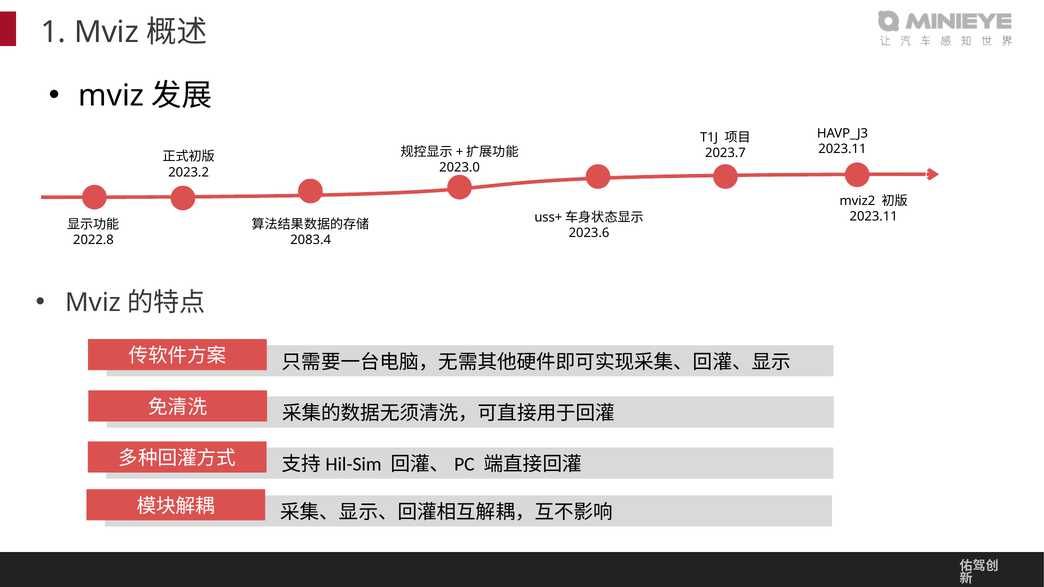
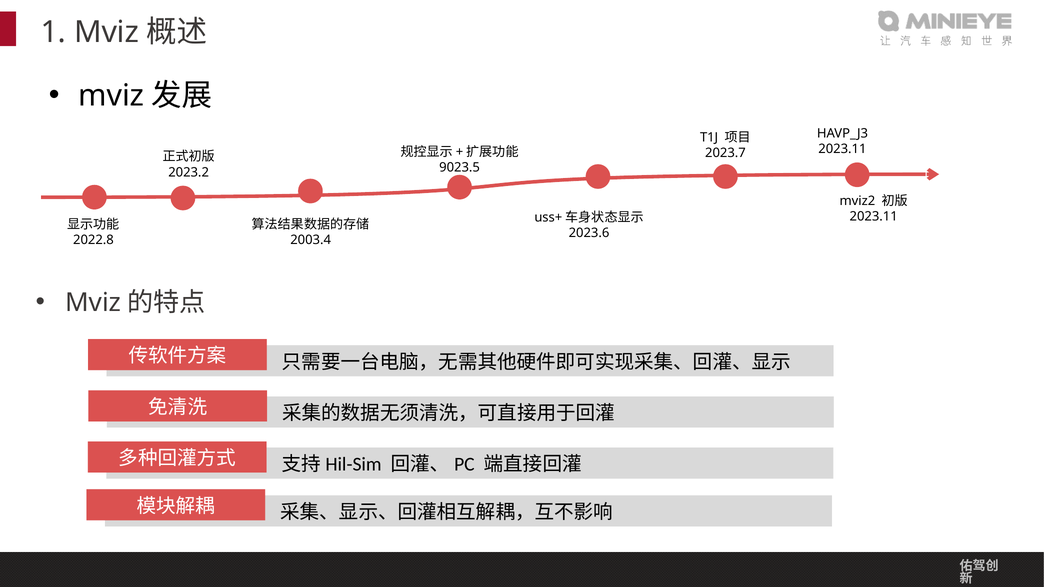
2023.0: 2023.0 -> 9023.5
2083.4: 2083.4 -> 2003.4
